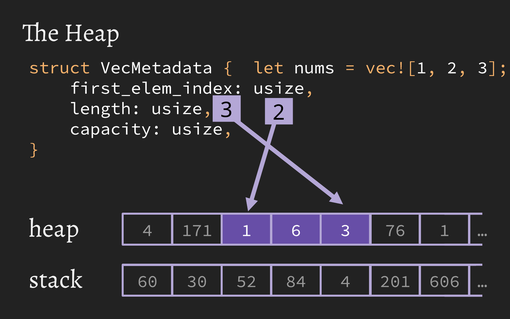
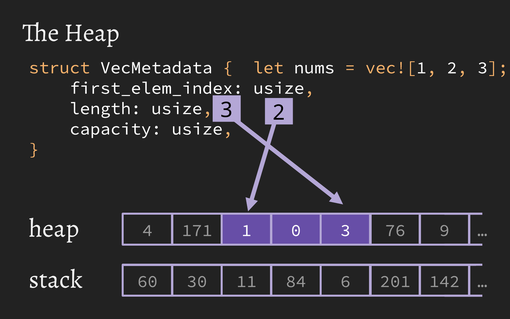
6: 6 -> 0
171 1: 1 -> 9
stack 4: 4 -> 6
52: 52 -> 11
606: 606 -> 142
